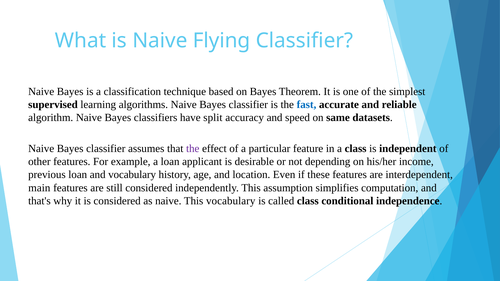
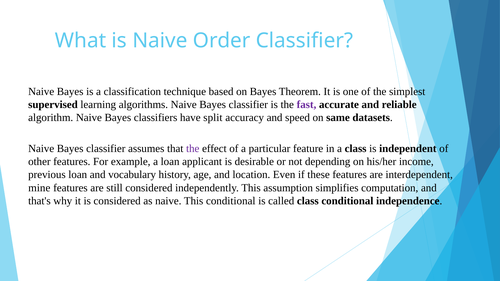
Flying: Flying -> Order
fast colour: blue -> purple
main: main -> mine
This vocabulary: vocabulary -> conditional
